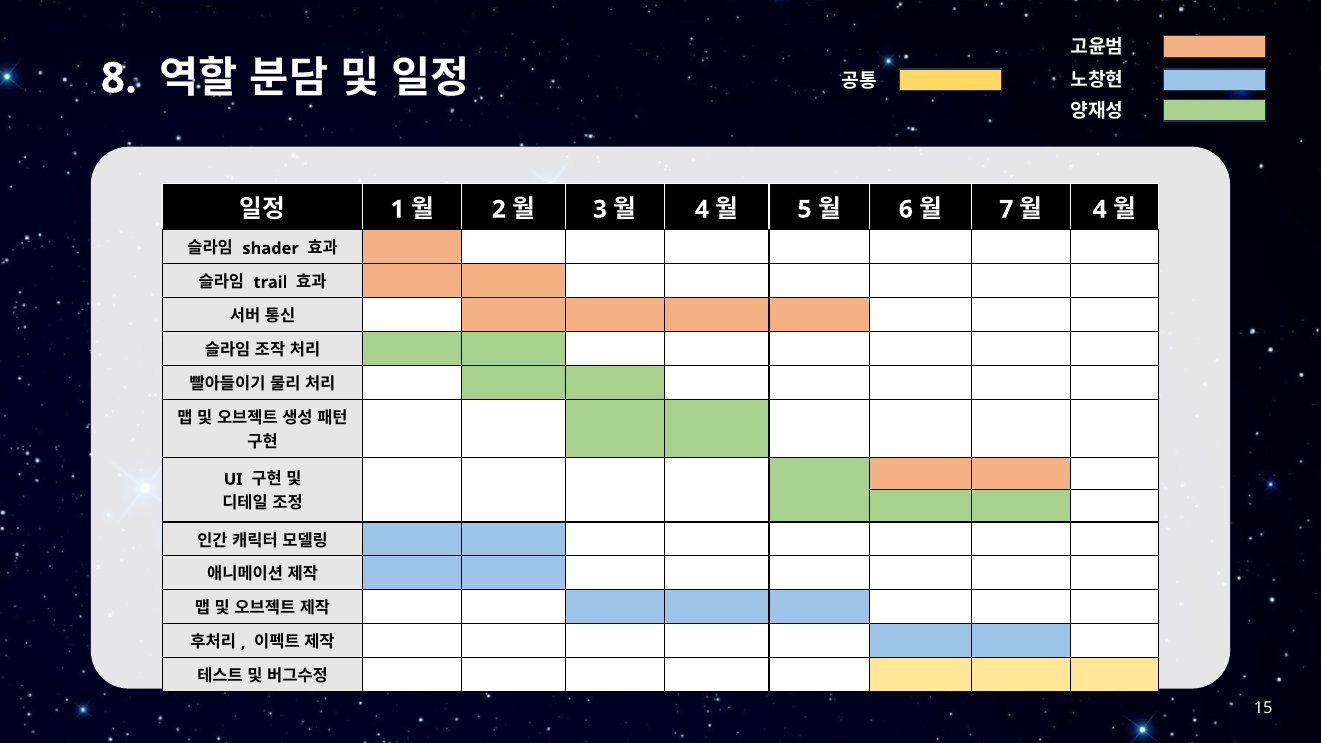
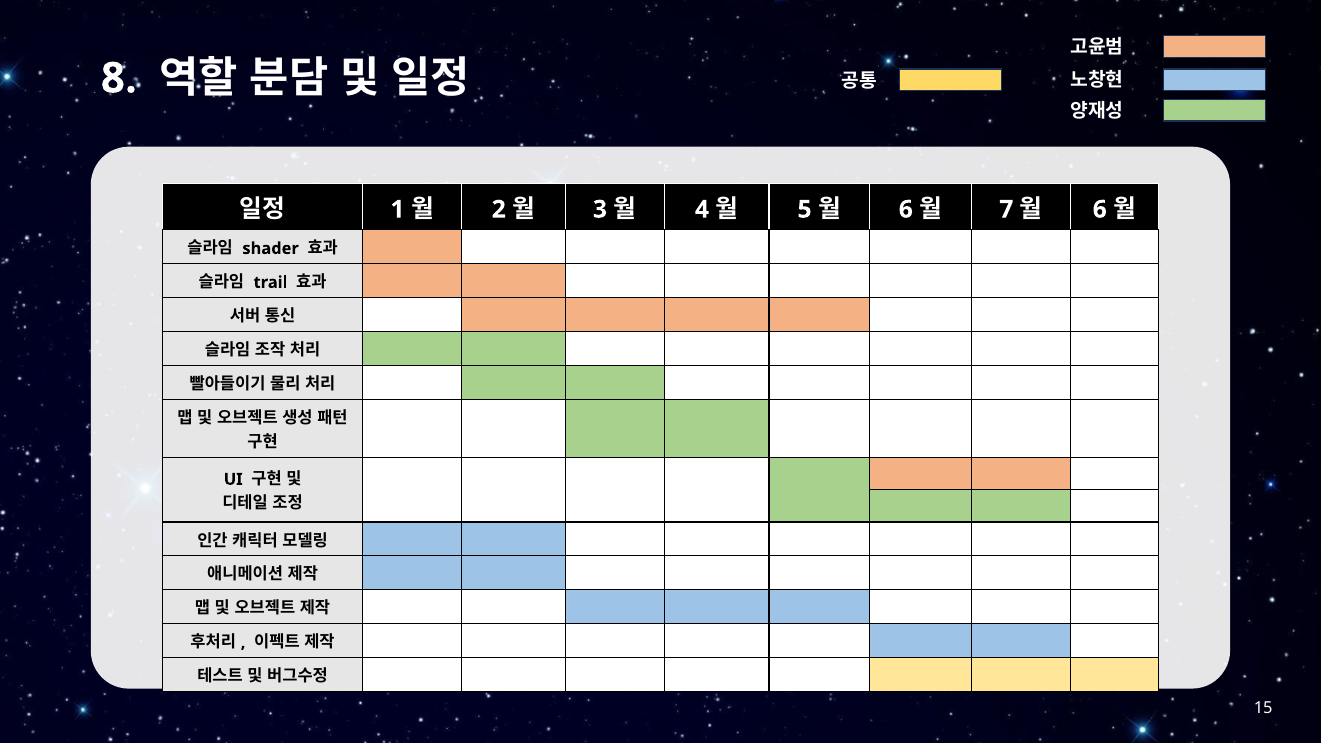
4 at (1100, 209): 4 -> 6
